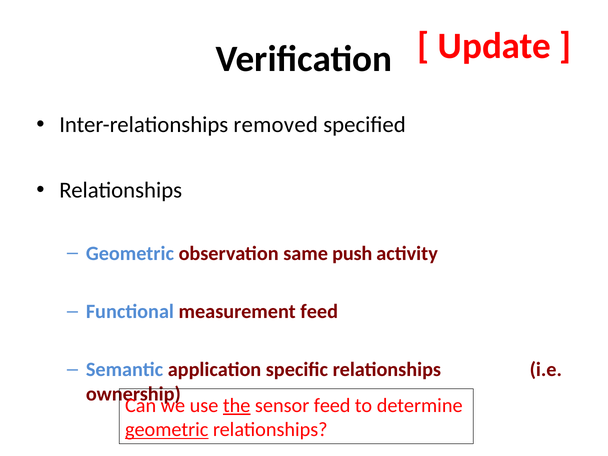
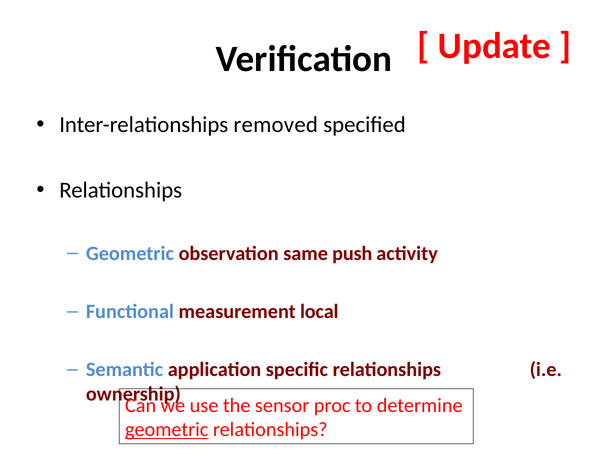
measurement feed: feed -> local
the underline: present -> none
sensor feed: feed -> proc
